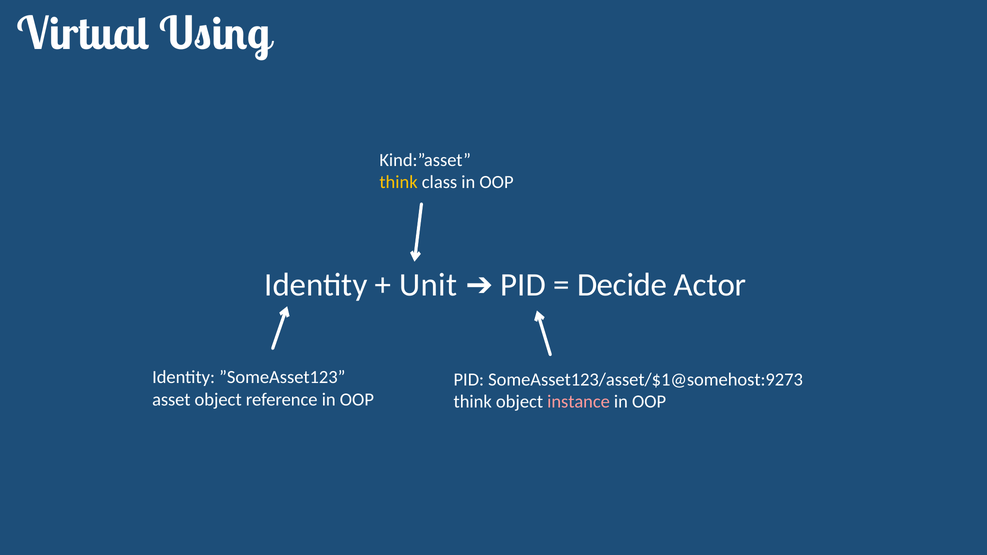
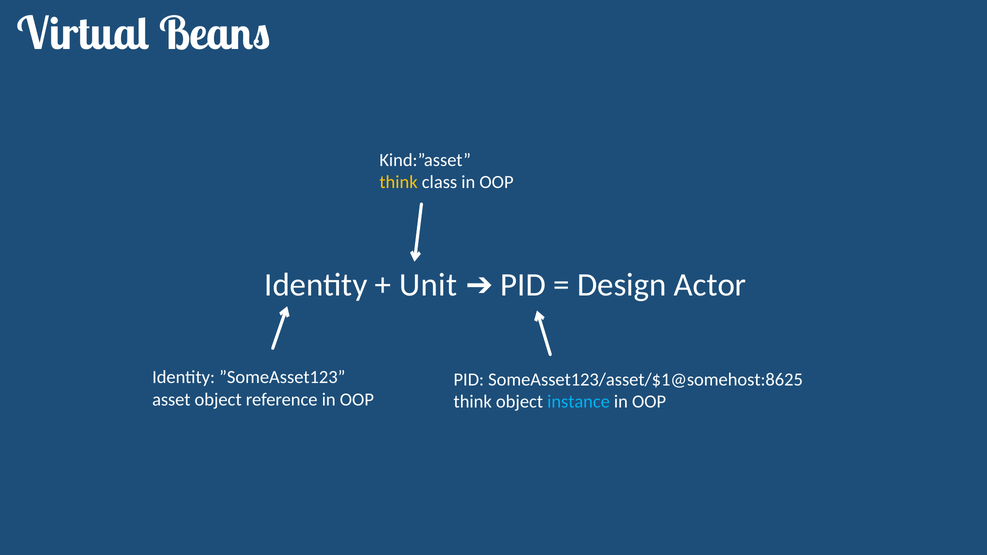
Using: Using -> Beans
Decide: Decide -> Design
SomeAsset123/asset/$1@somehost:9273: SomeAsset123/asset/$1@somehost:9273 -> SomeAsset123/asset/$1@somehost:8625
instance colour: pink -> light blue
